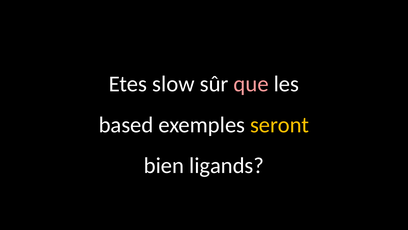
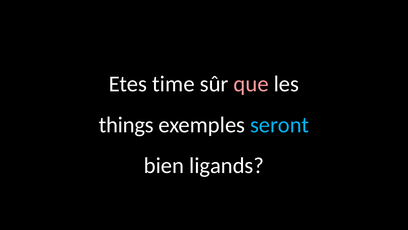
slow: slow -> time
based: based -> things
seront colour: yellow -> light blue
